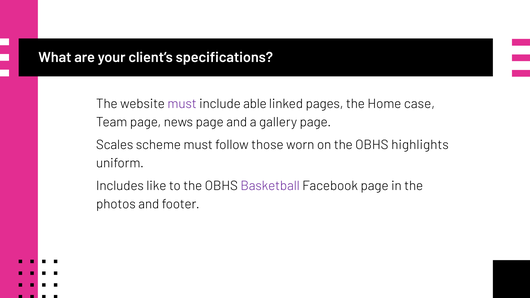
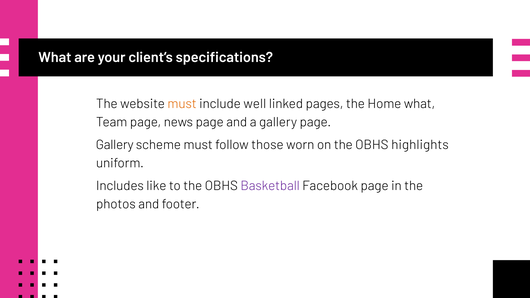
must at (182, 104) colour: purple -> orange
able: able -> well
Home case: case -> what
Scales at (115, 145): Scales -> Gallery
